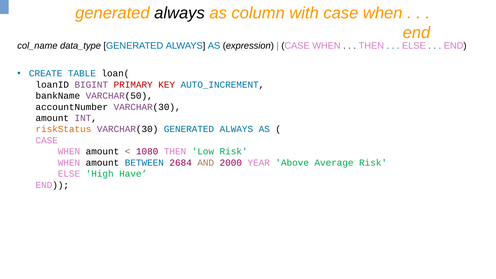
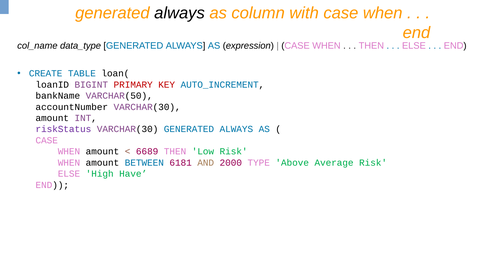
riskStatus colour: orange -> purple
1080: 1080 -> 6689
2684: 2684 -> 6181
YEAR: YEAR -> TYPE
